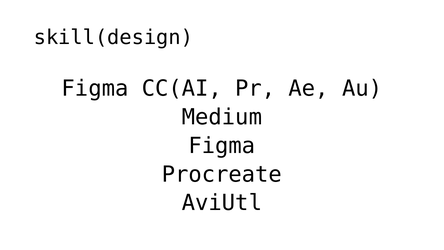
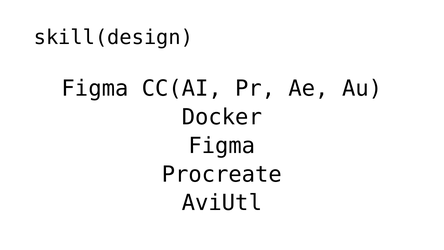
Medium: Medium -> Docker
